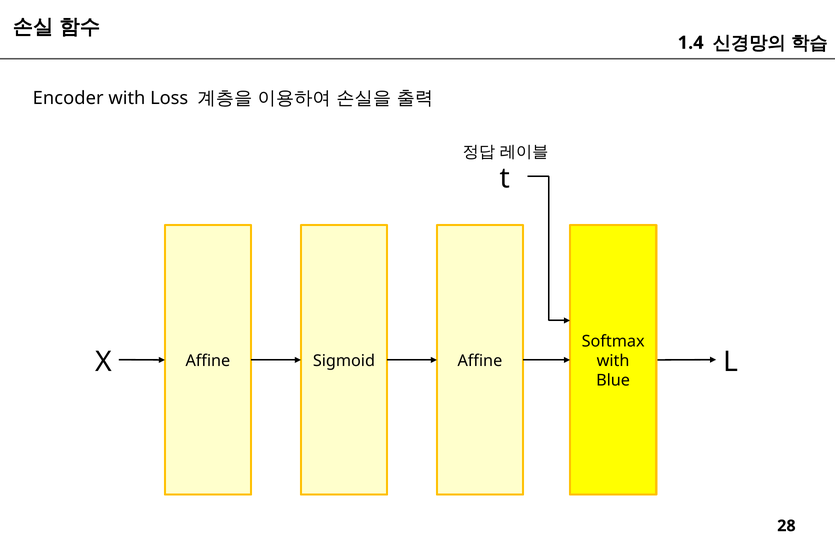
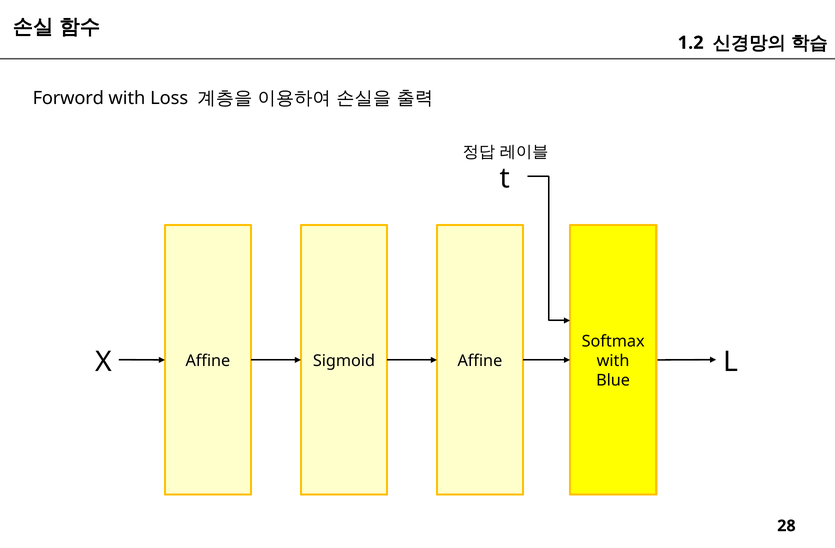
1.4: 1.4 -> 1.2
Encoder: Encoder -> Forword
